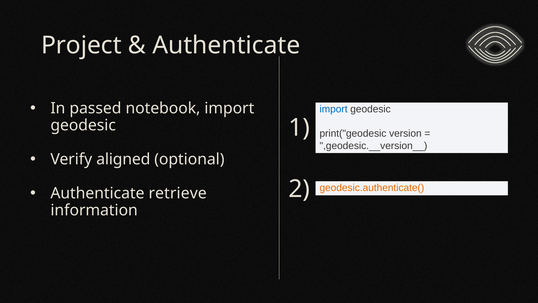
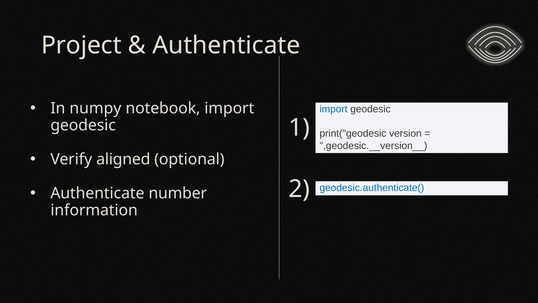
passed: passed -> numpy
geodesic.authenticate( colour: orange -> blue
retrieve: retrieve -> number
